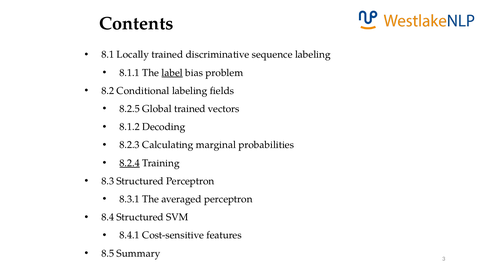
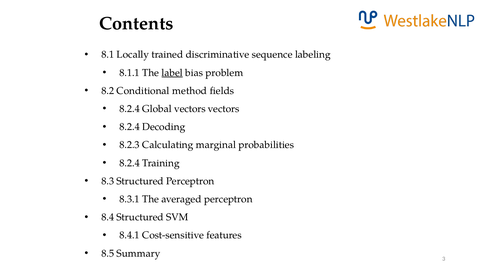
Conditional labeling: labeling -> method
8.2.5 at (130, 109): 8.2.5 -> 8.2.4
Global trained: trained -> vectors
8.1.2 at (130, 127): 8.1.2 -> 8.2.4
8.2.4 at (130, 163) underline: present -> none
